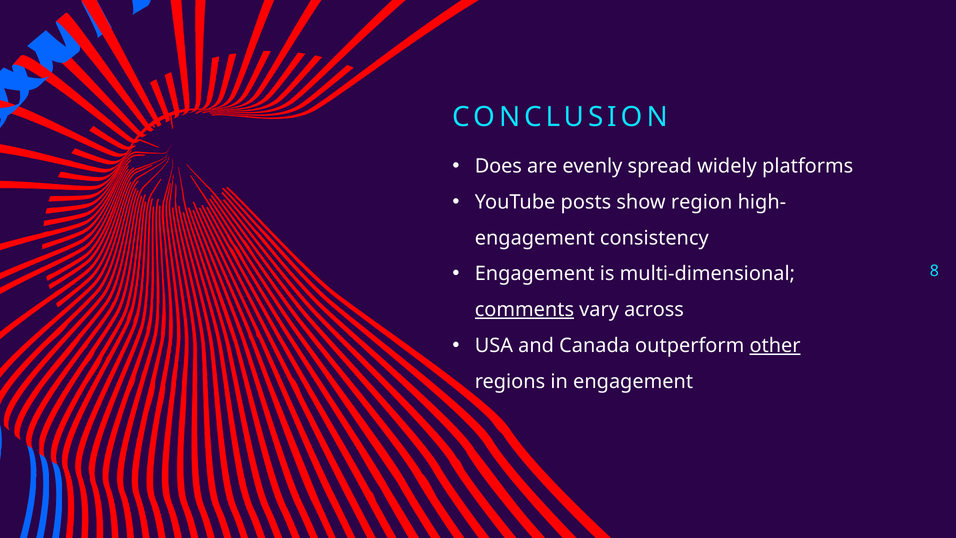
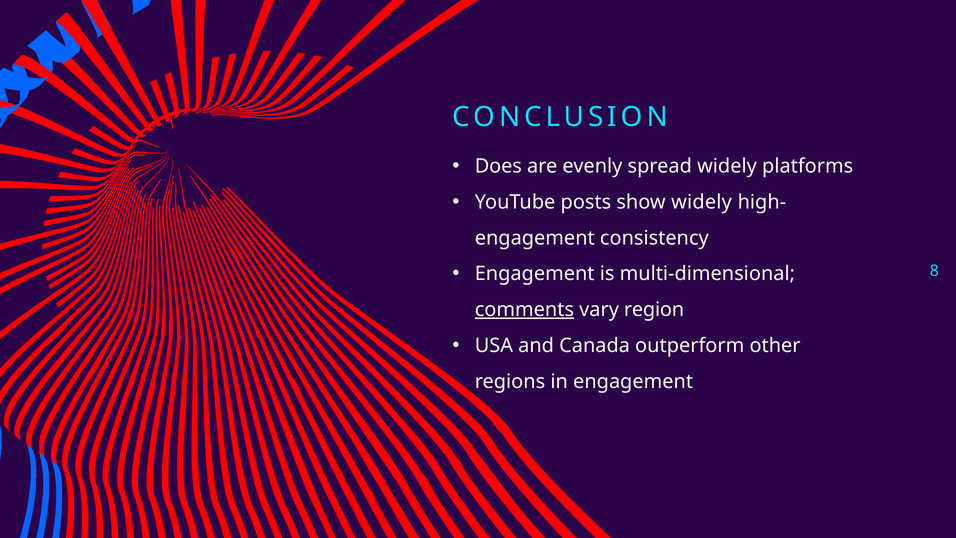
show region: region -> widely
across: across -> region
other underline: present -> none
